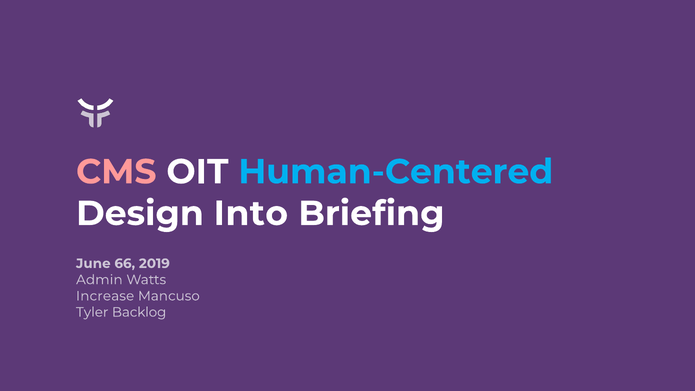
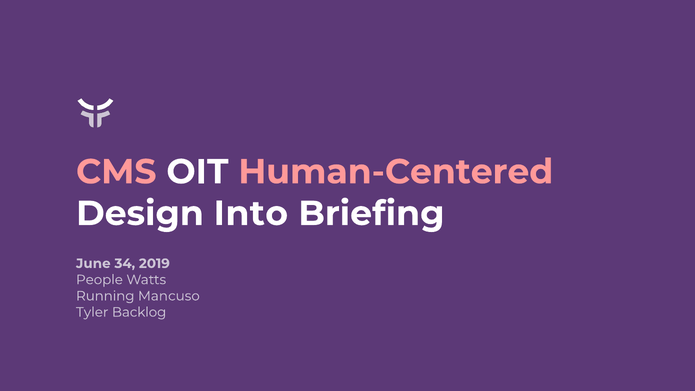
Human-Centered colour: light blue -> pink
66: 66 -> 34
Admin: Admin -> People
Increase: Increase -> Running
